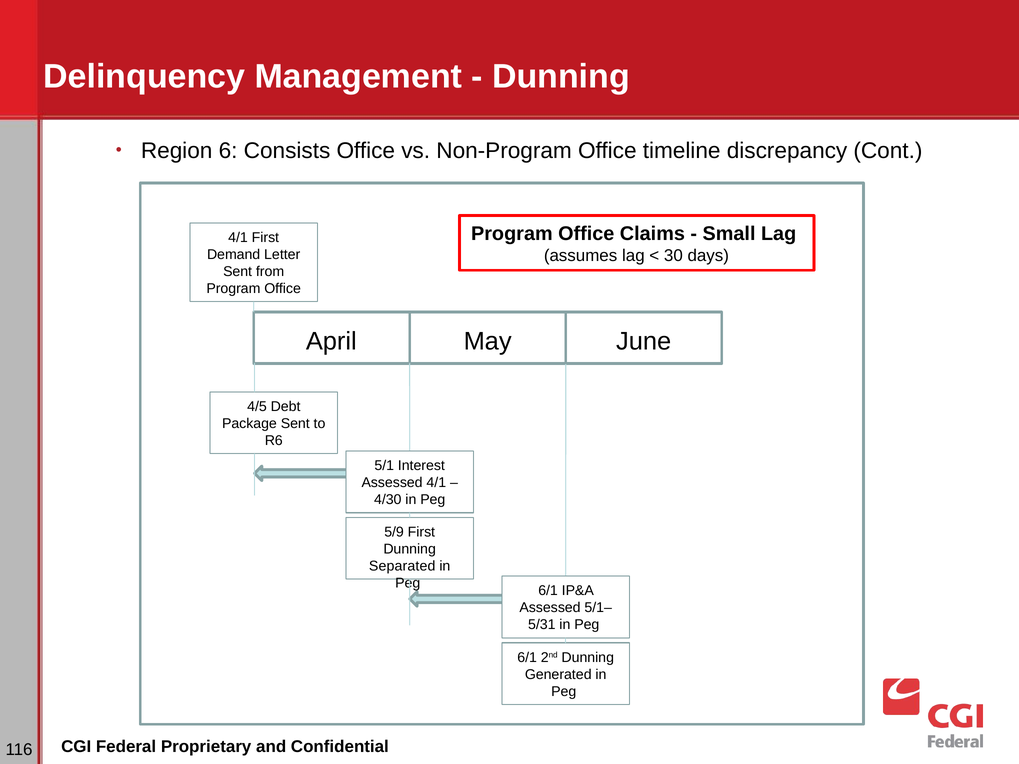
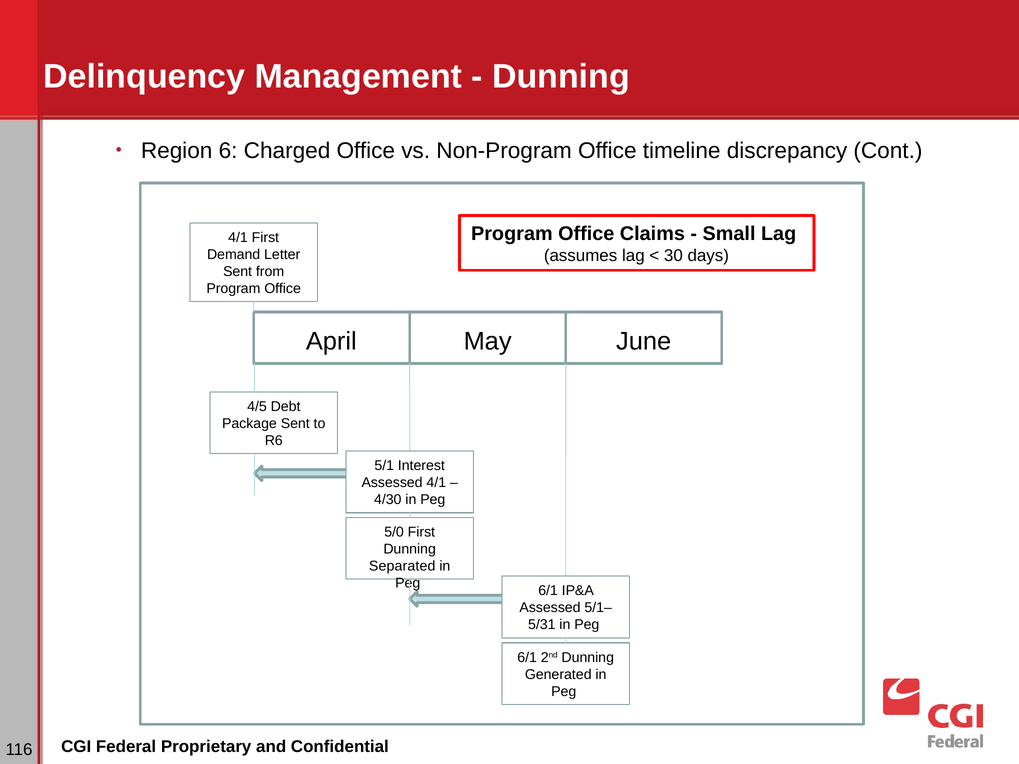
Consists: Consists -> Charged
5/9: 5/9 -> 5/0
